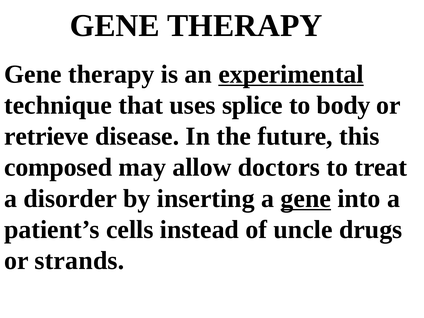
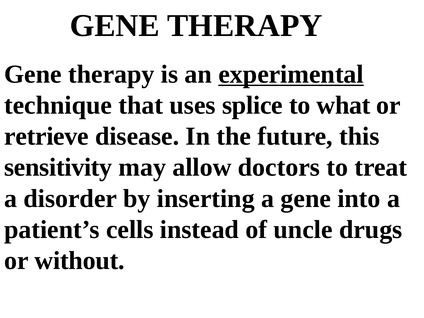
body: body -> what
composed: composed -> sensitivity
gene at (306, 199) underline: present -> none
strands: strands -> without
